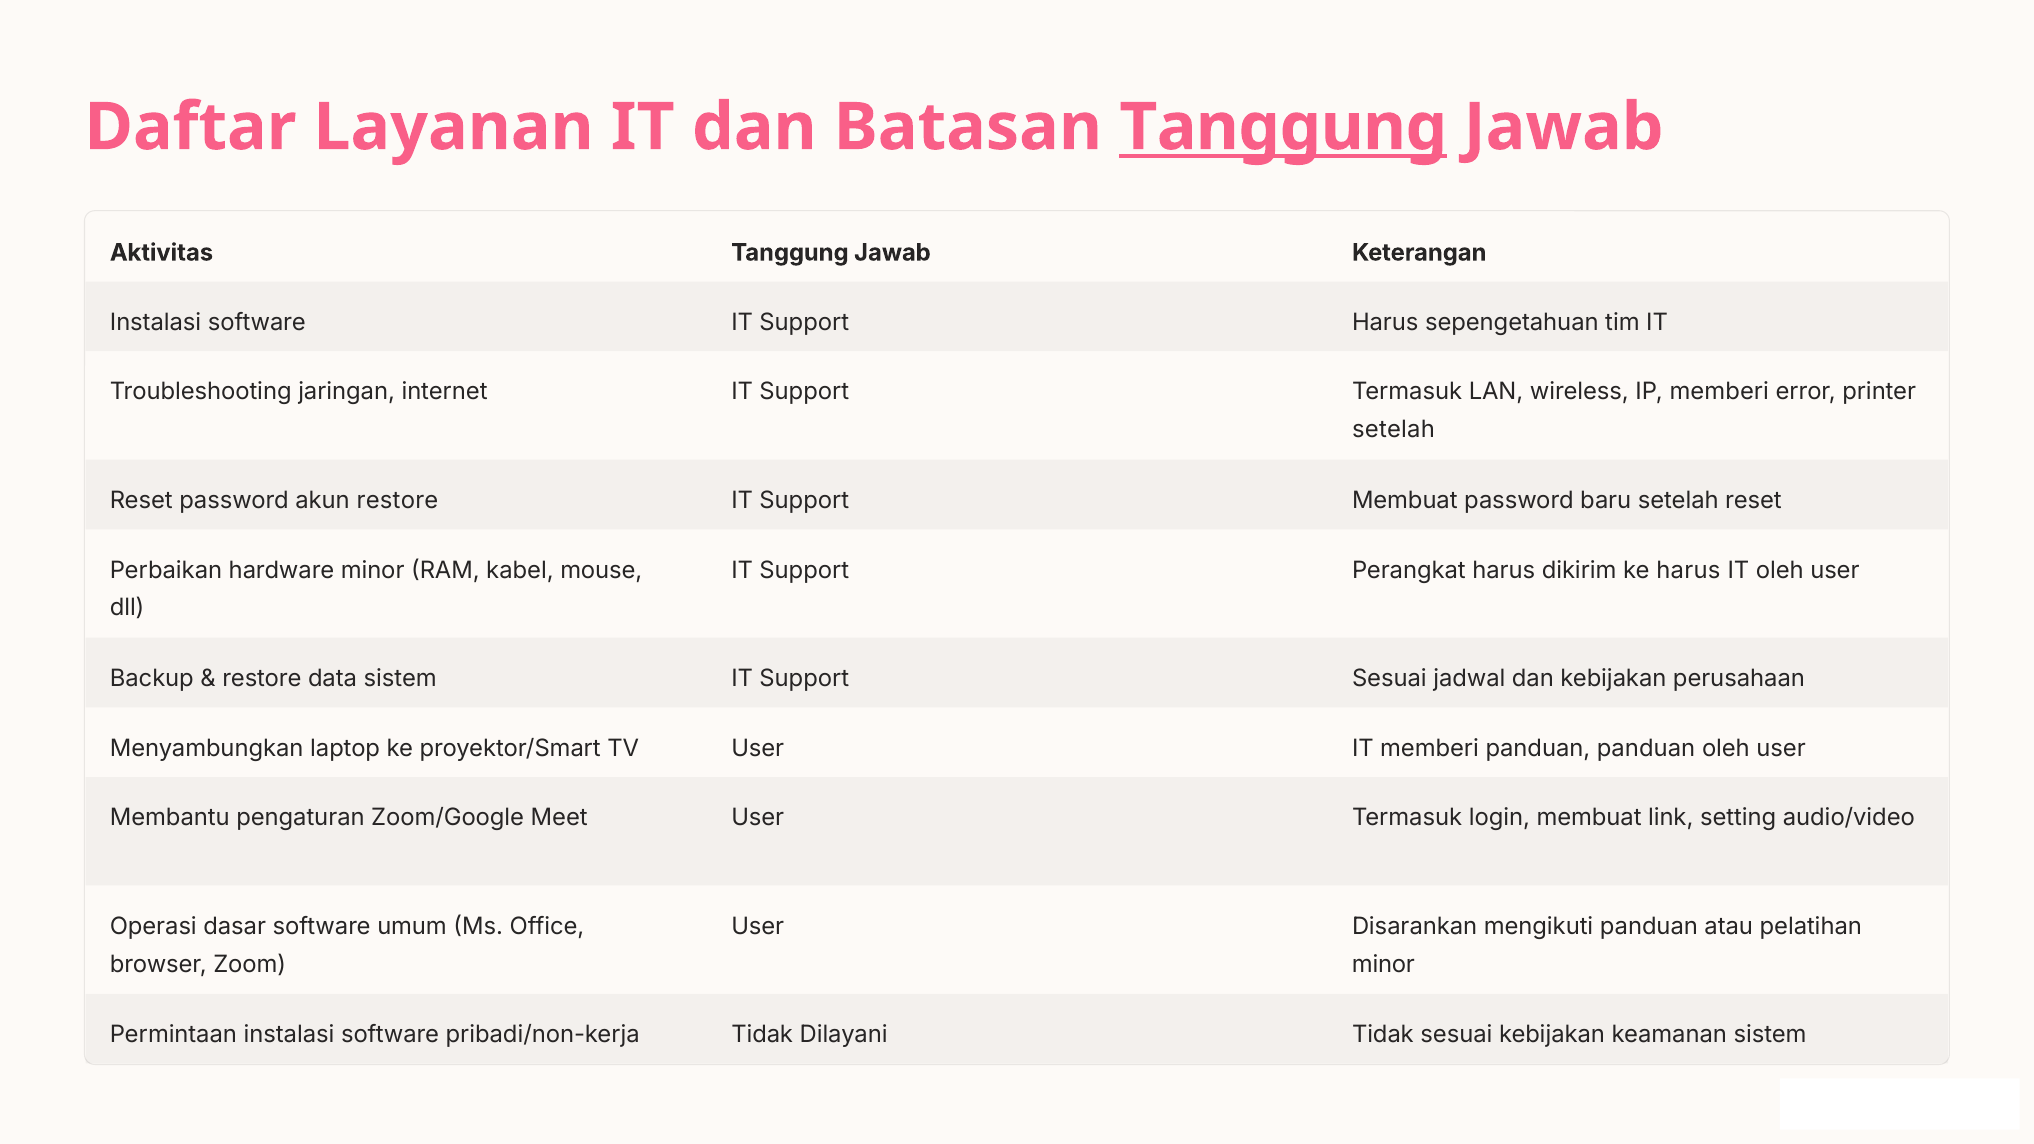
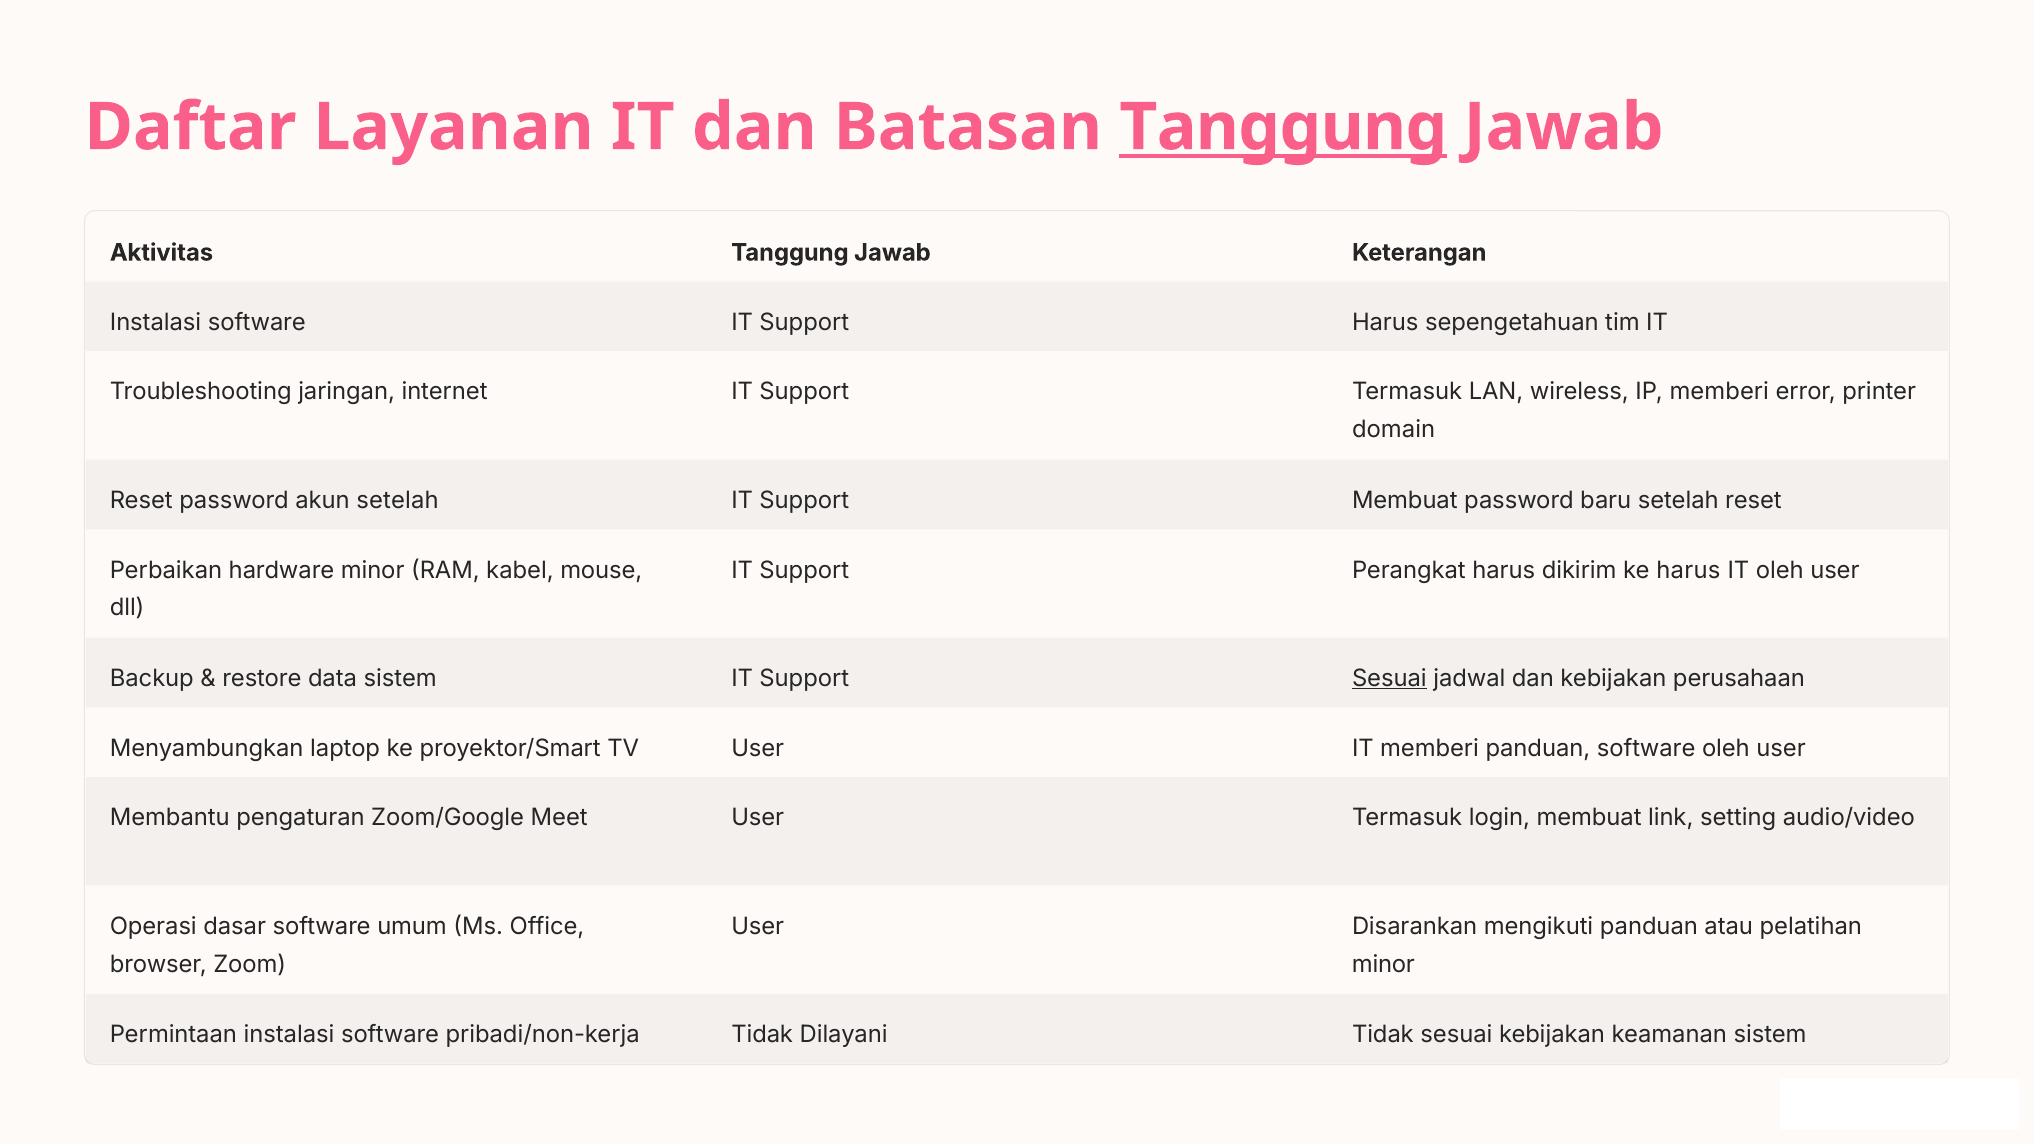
setelah at (1394, 430): setelah -> domain
akun restore: restore -> setelah
Sesuai at (1389, 679) underline: none -> present
panduan panduan: panduan -> software
